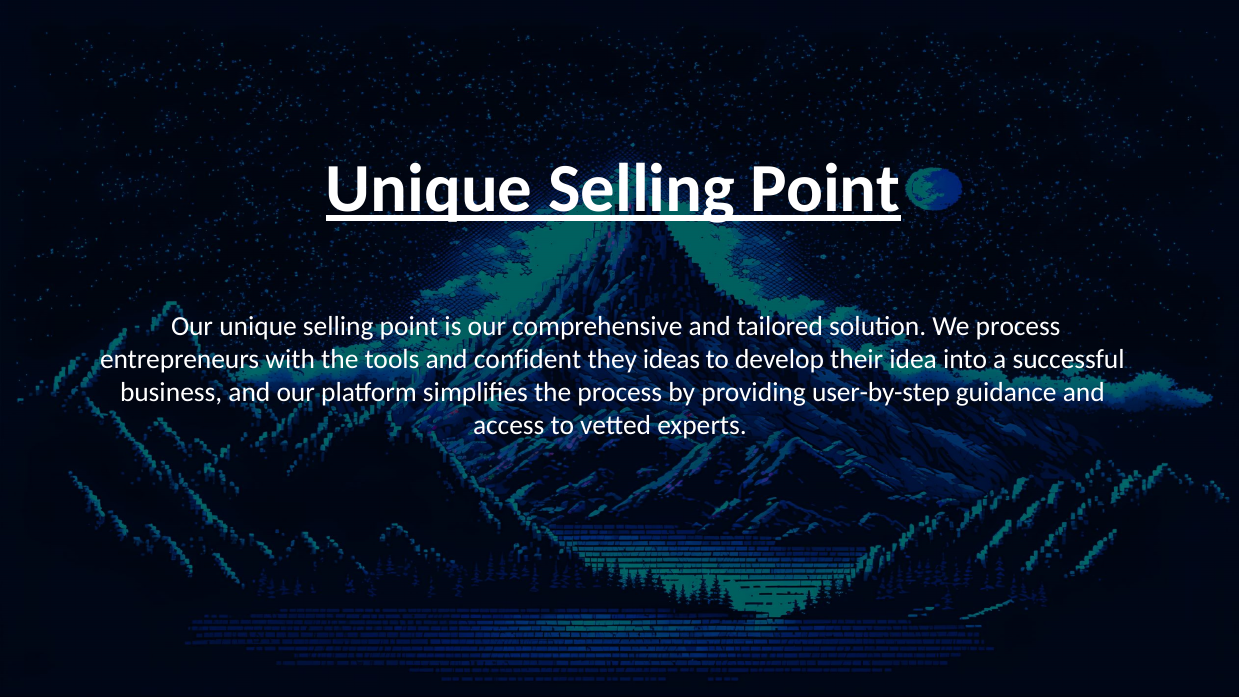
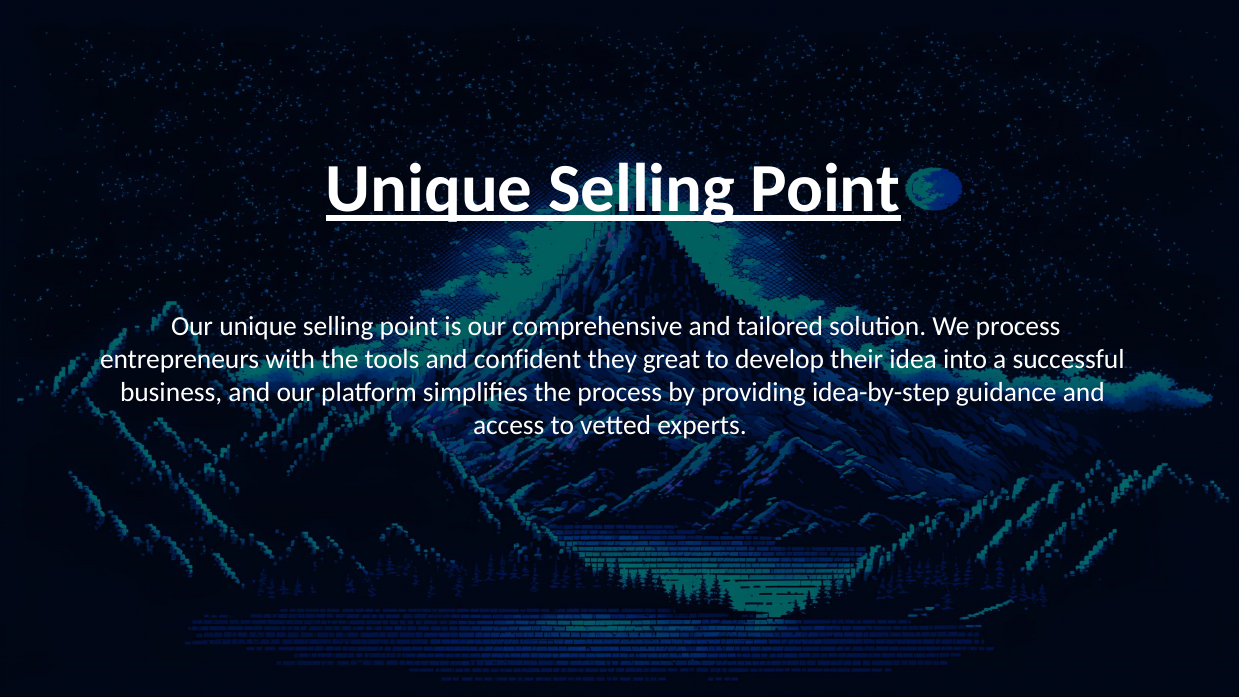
ideas: ideas -> great
user-by-step: user-by-step -> idea-by-step
